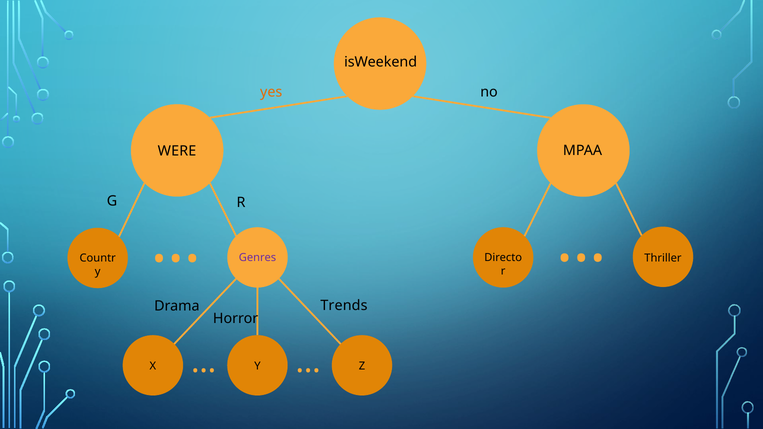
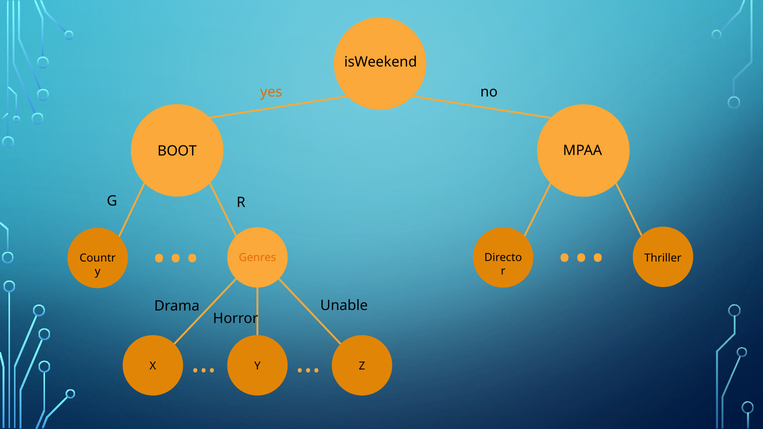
WERE: WERE -> BOOT
Genres colour: purple -> orange
Trends: Trends -> Unable
